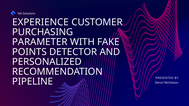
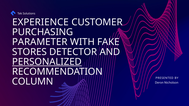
POINTS: POINTS -> STORES
PERSONALIZED underline: none -> present
PIPELINE: PIPELINE -> COLUMN
